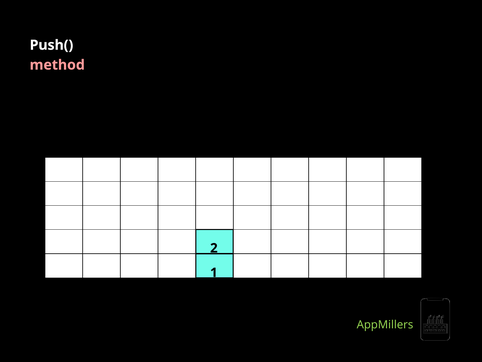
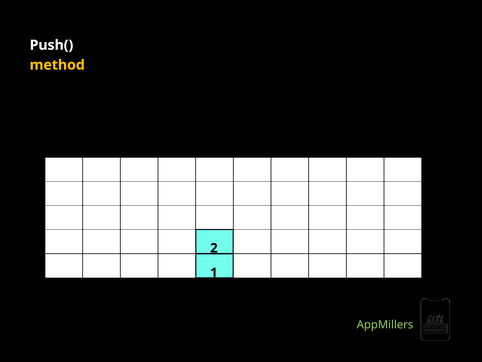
method colour: pink -> yellow
